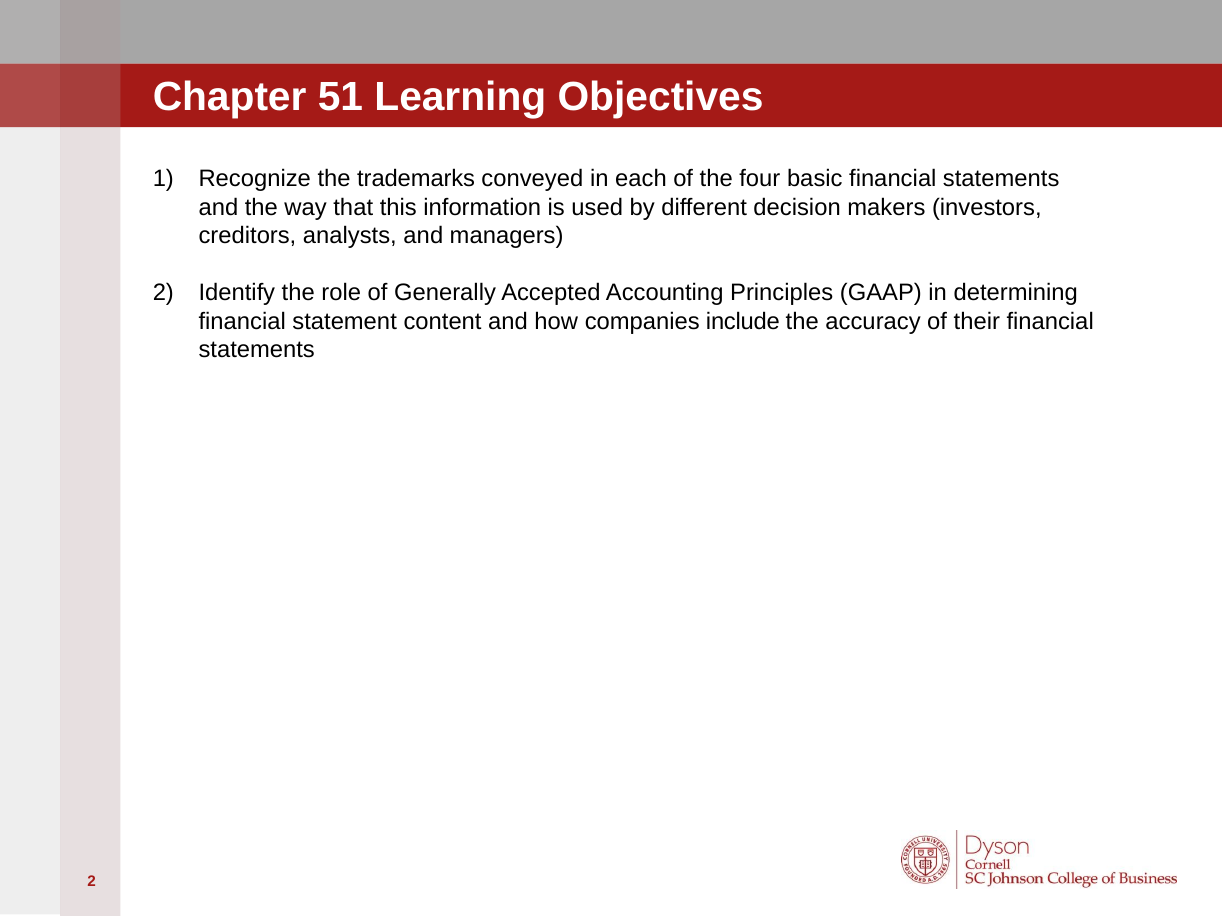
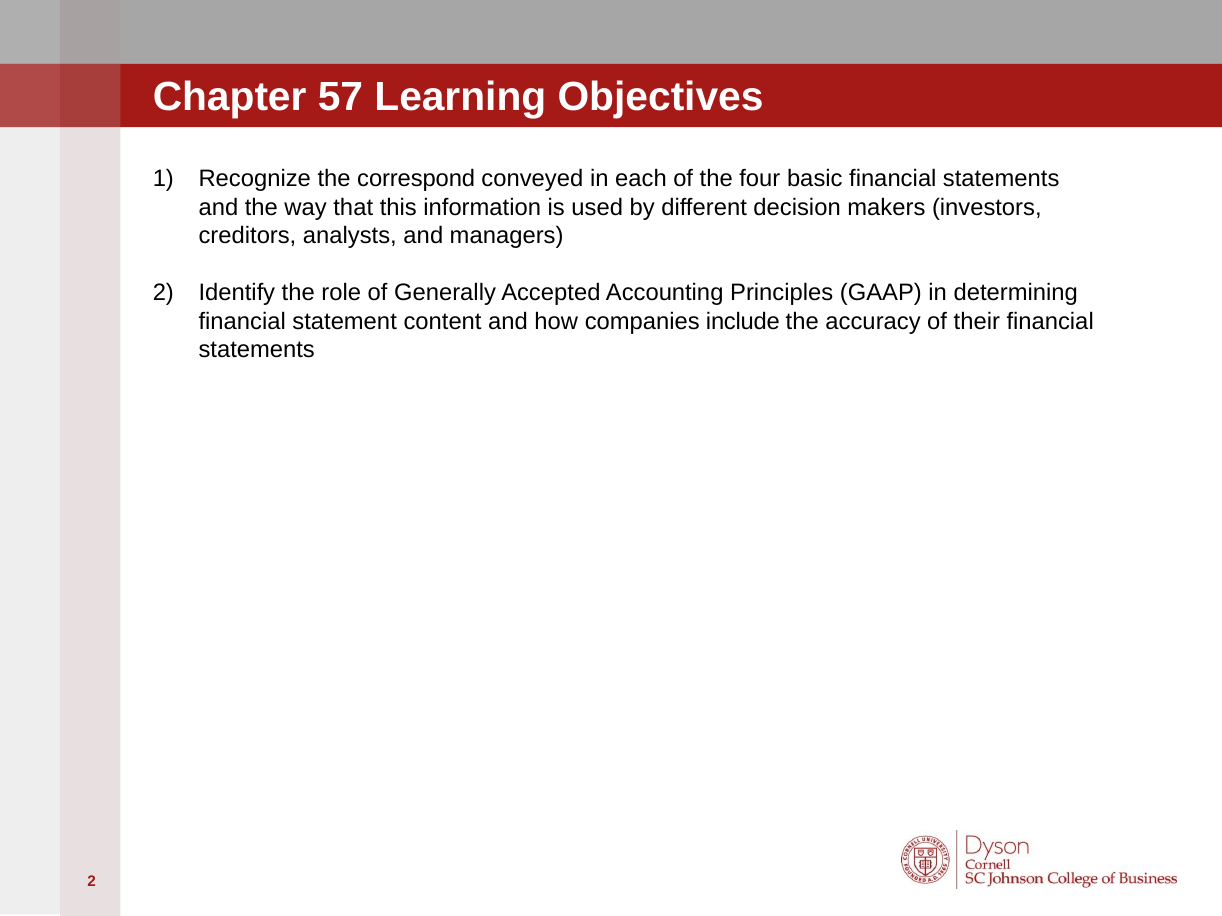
51: 51 -> 57
trademarks: trademarks -> correspond
